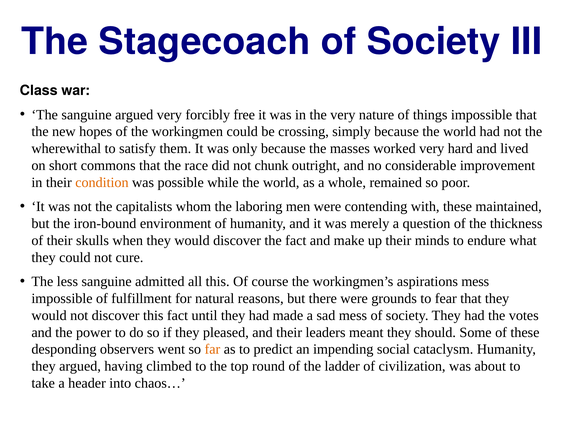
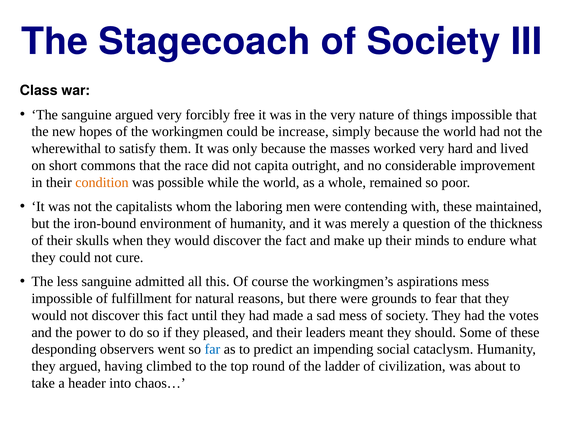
crossing: crossing -> increase
chunk: chunk -> capita
far colour: orange -> blue
